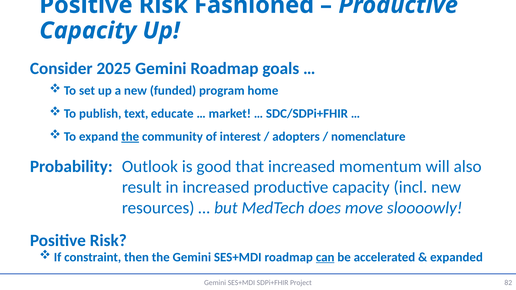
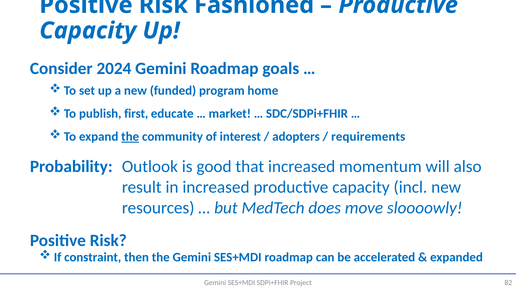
2025: 2025 -> 2024
text: text -> first
nomenclature: nomenclature -> requirements
can underline: present -> none
